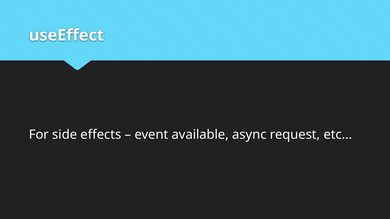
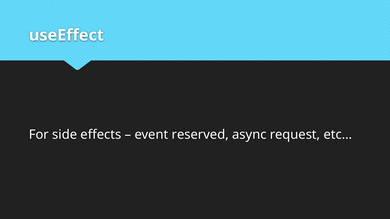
available: available -> reserved
